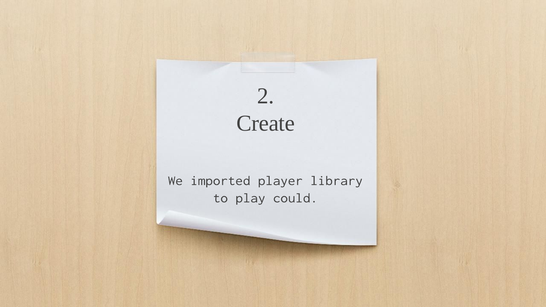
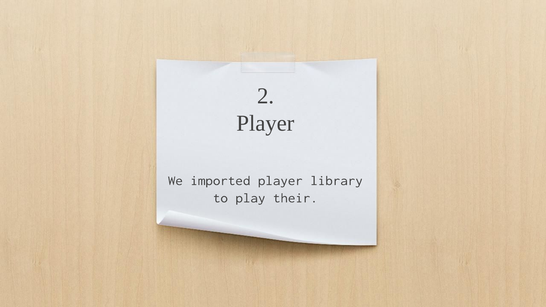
Create at (266, 123): Create -> Player
could: could -> their
